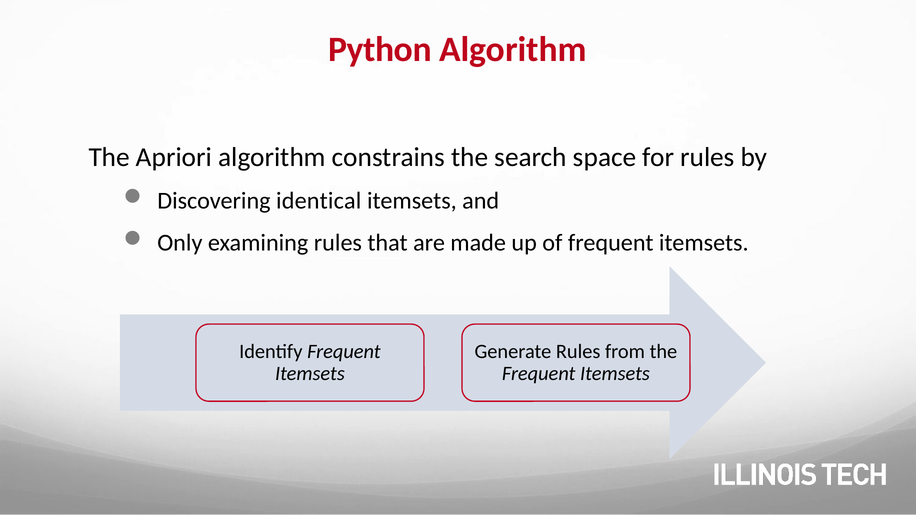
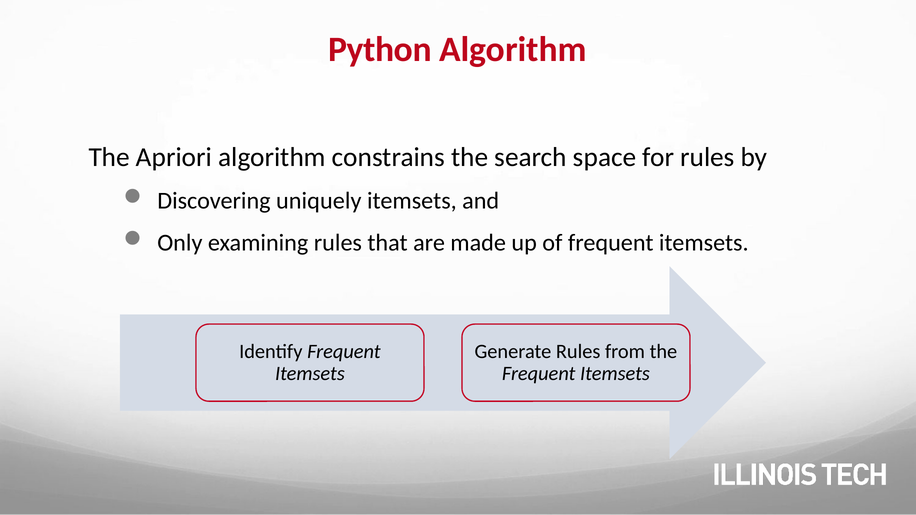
identical: identical -> uniquely
